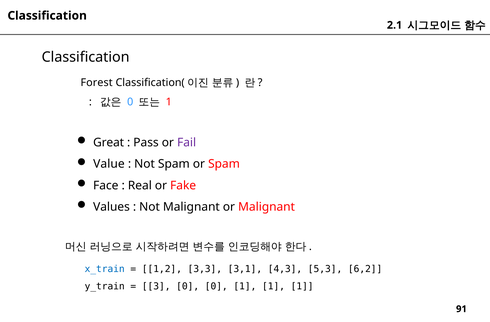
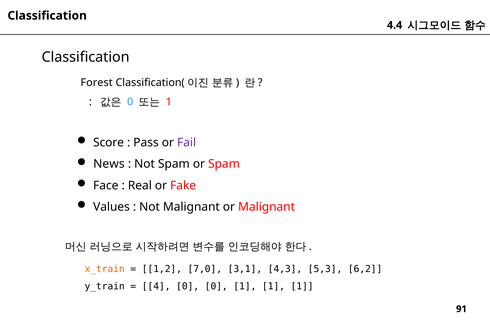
2.1: 2.1 -> 4.4
Great: Great -> Score
Value: Value -> News
x_train colour: blue -> orange
3,3: 3,3 -> 7,0
3: 3 -> 4
